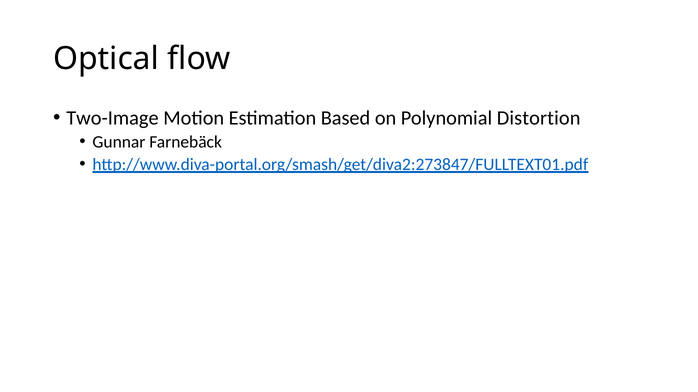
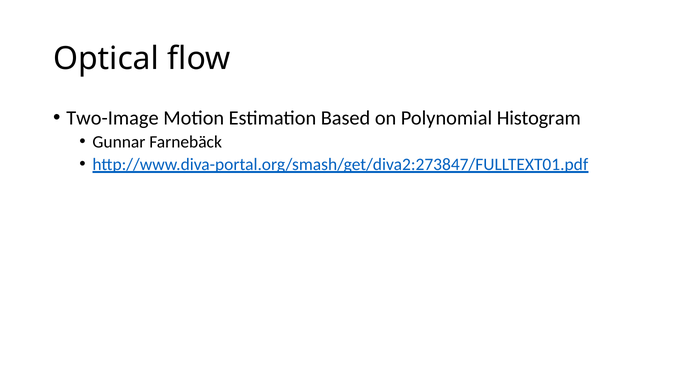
Distortion: Distortion -> Histogram
